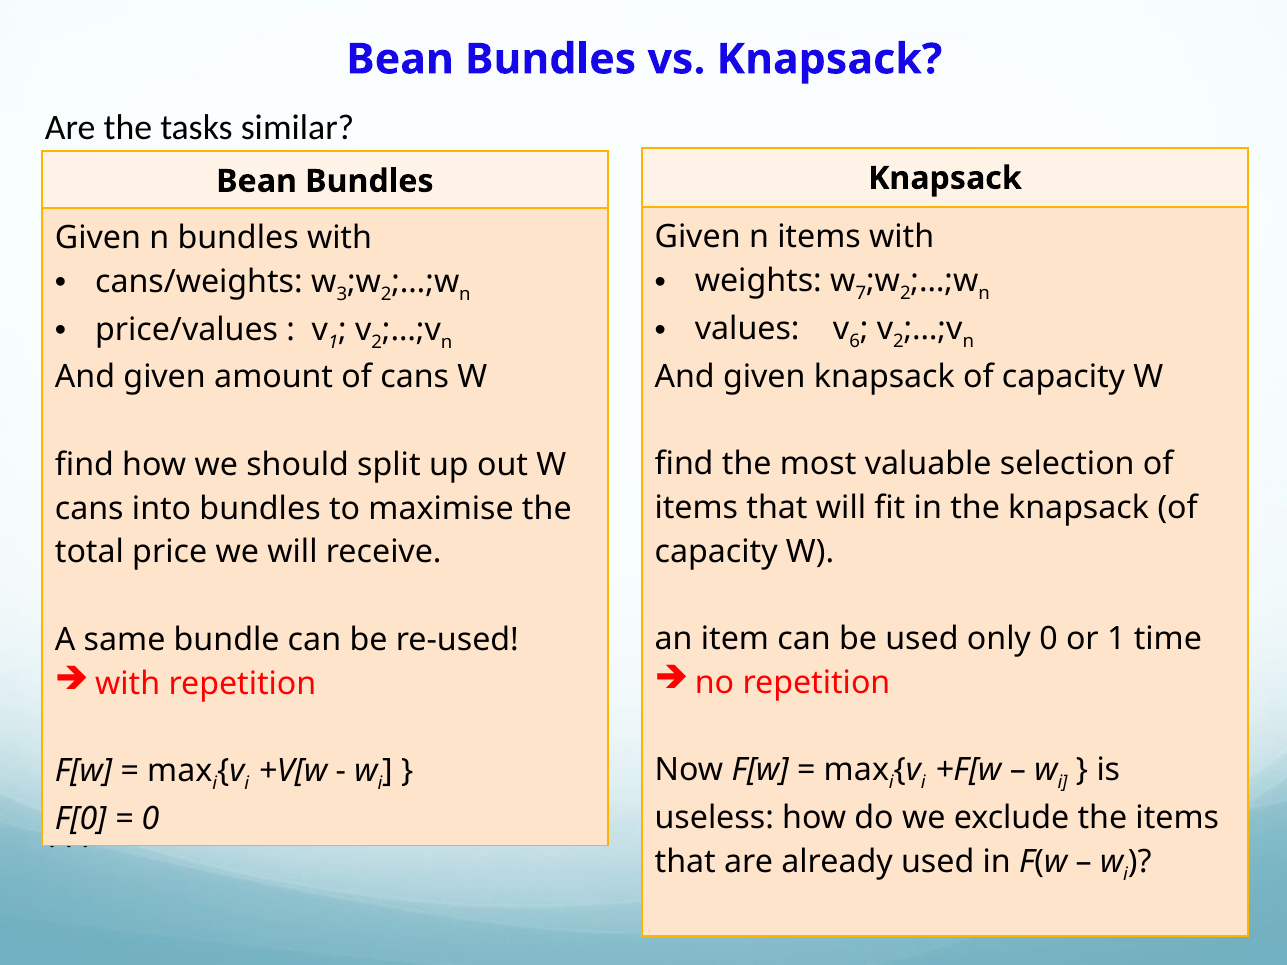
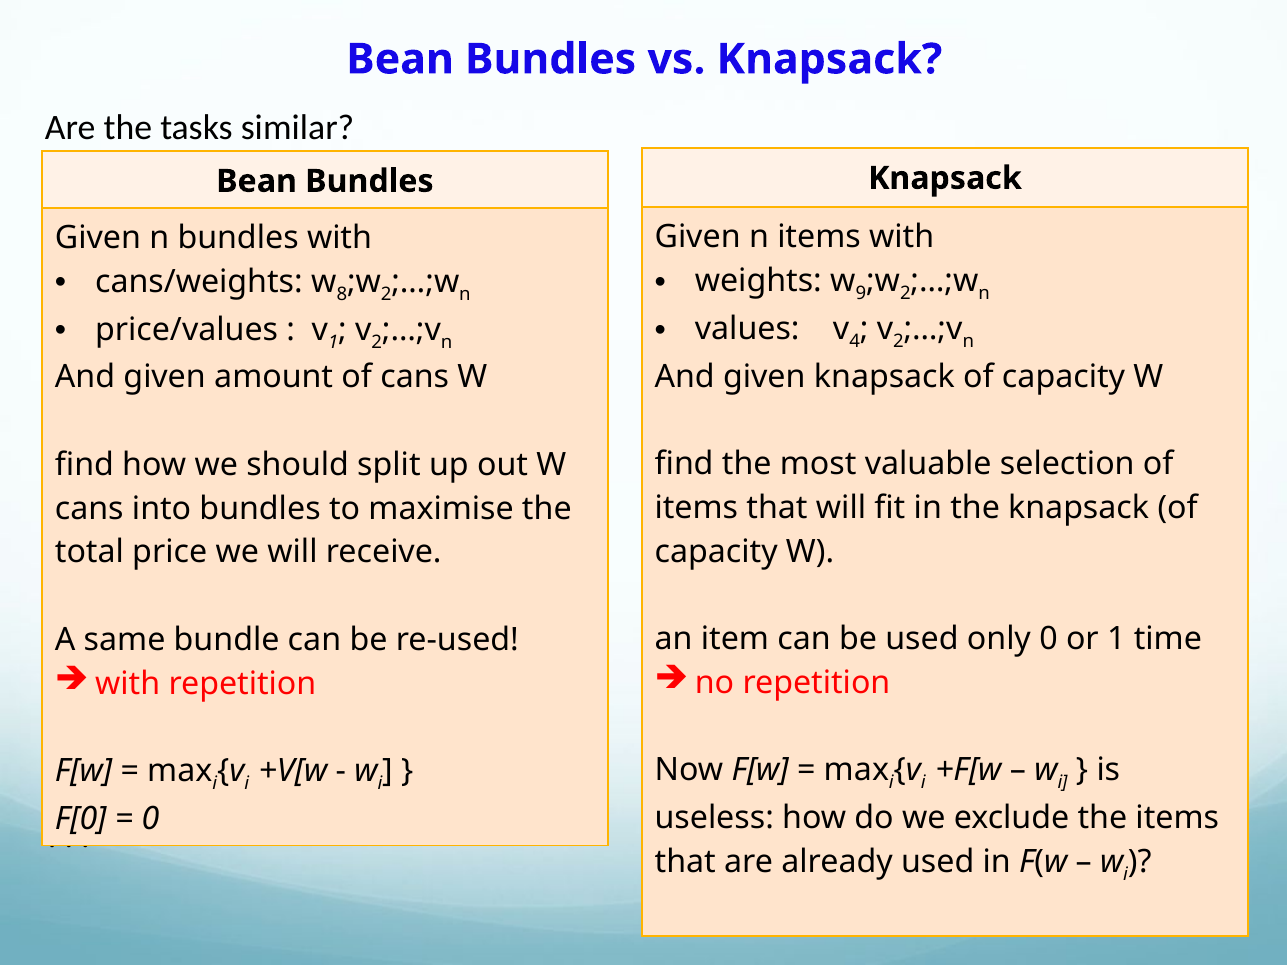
7: 7 -> 9
3: 3 -> 8
6: 6 -> 4
